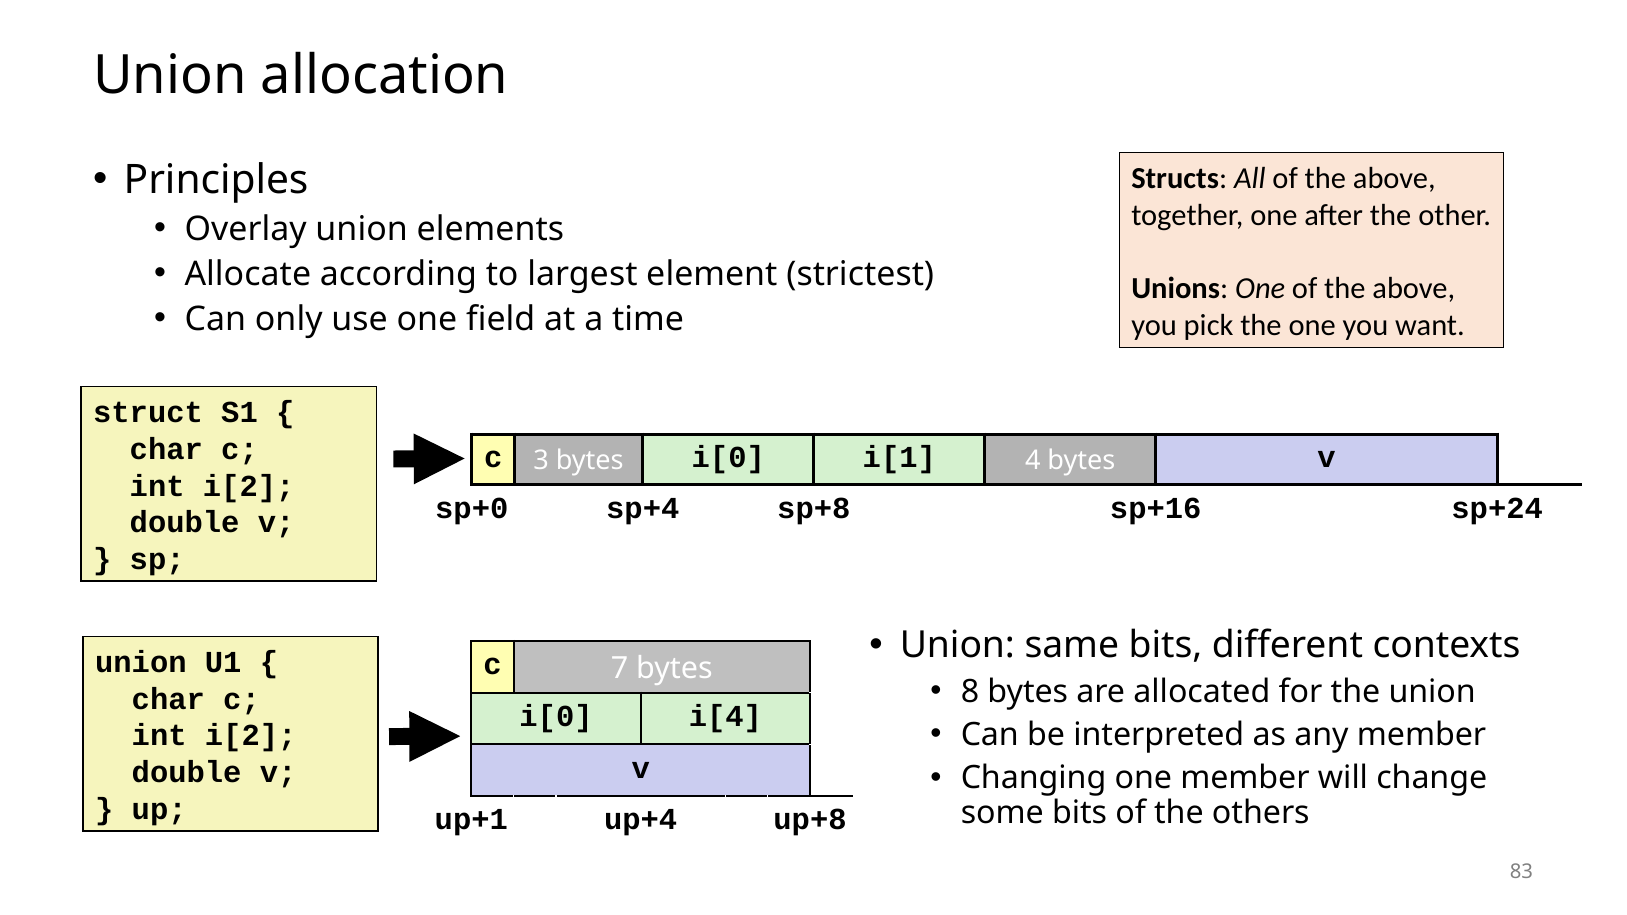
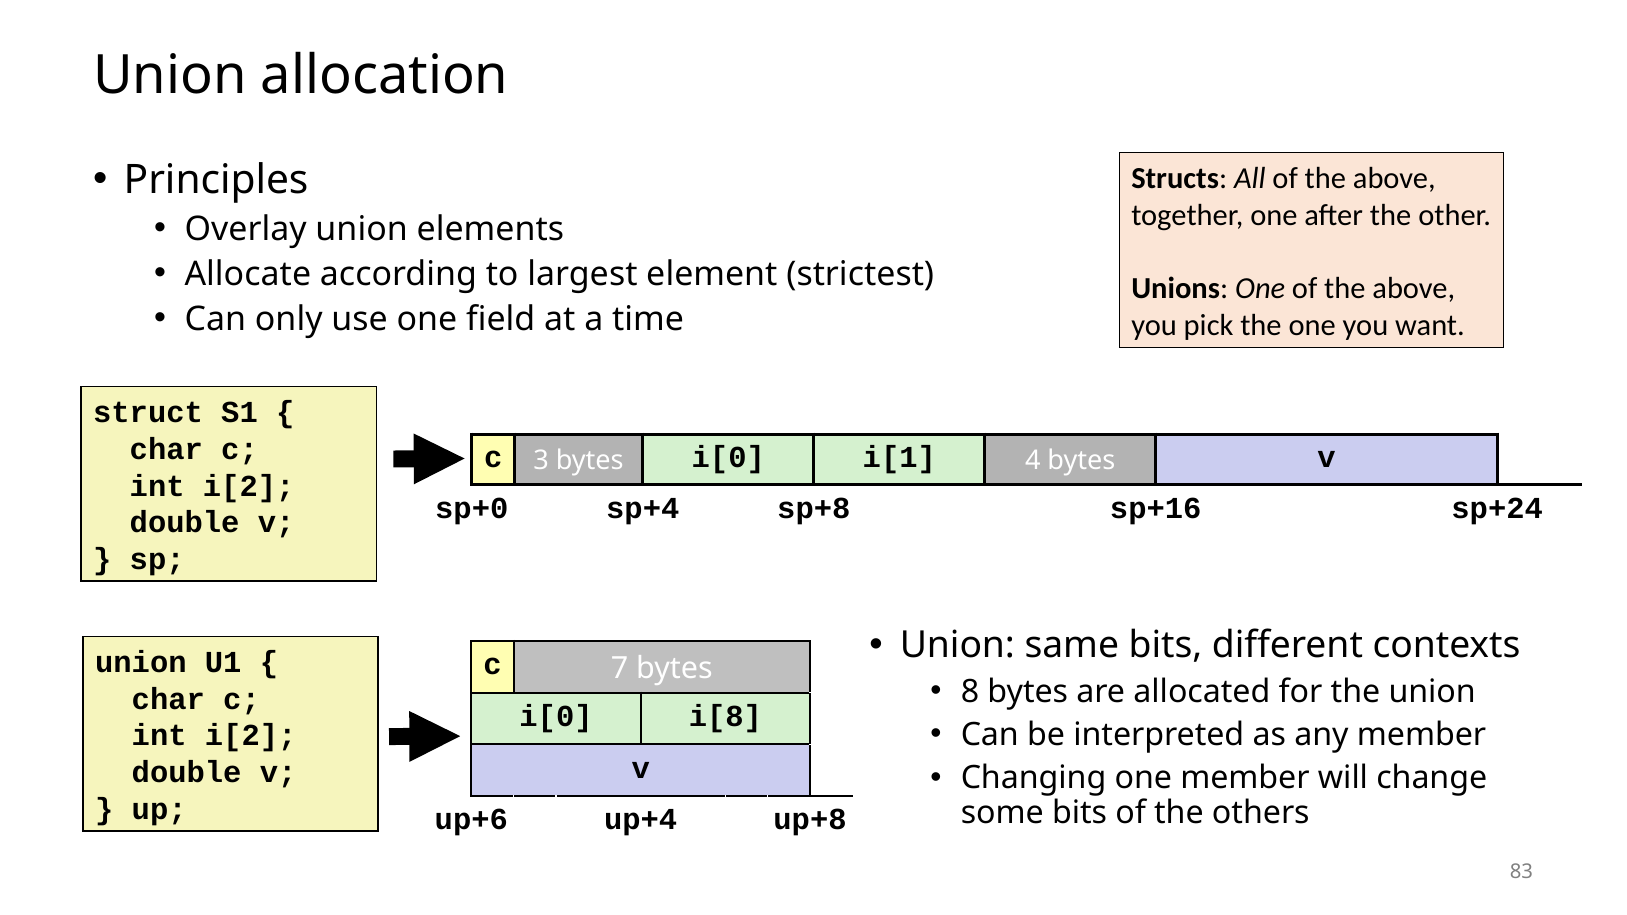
i[4: i[4 -> i[8
up+1: up+1 -> up+6
